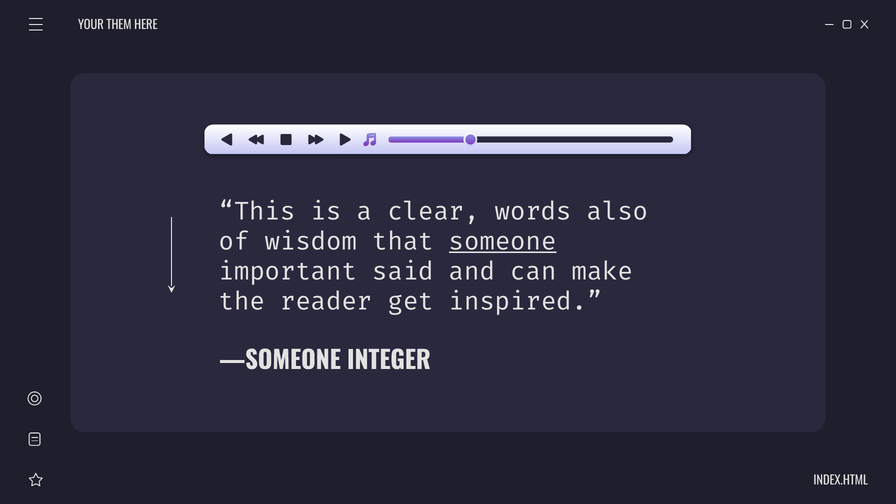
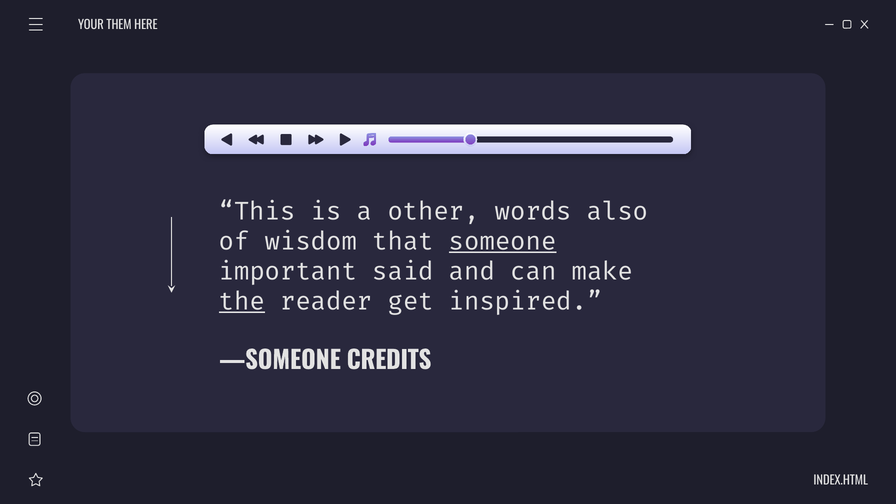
clear: clear -> other
the underline: none -> present
INTEGER: INTEGER -> CREDITS
